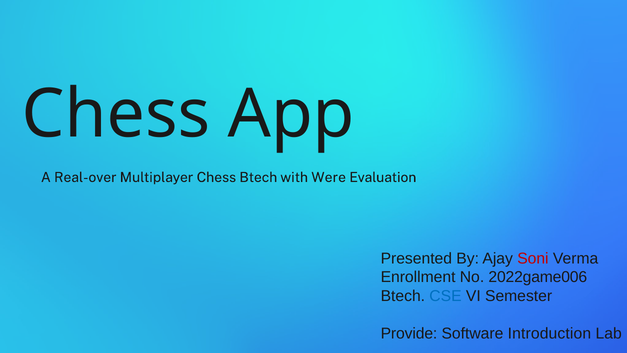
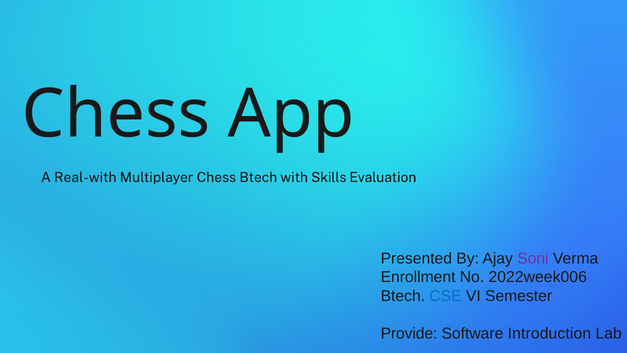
Real-over: Real-over -> Real-with
Were: Were -> Skills
Soni colour: red -> purple
2022game006: 2022game006 -> 2022week006
